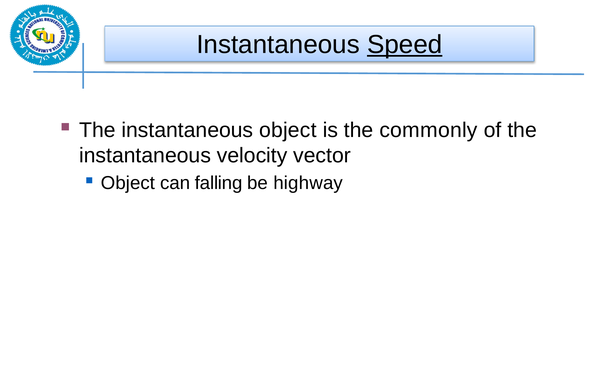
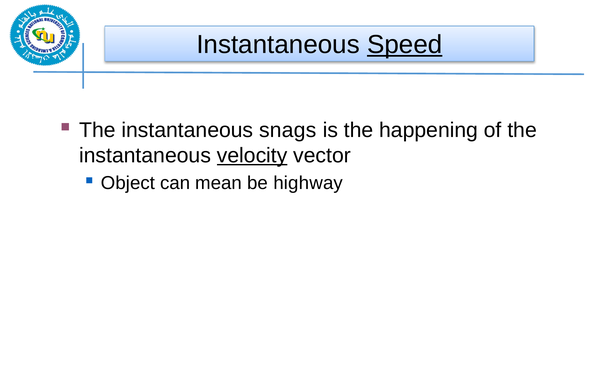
instantaneous object: object -> snags
commonly: commonly -> happening
velocity underline: none -> present
falling: falling -> mean
